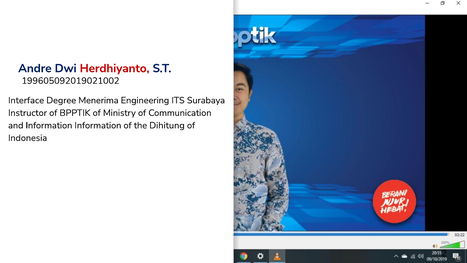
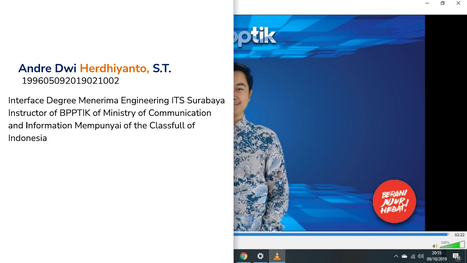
Herdhiyanto colour: red -> orange
Information Information: Information -> Mempunyai
Dihitung: Dihitung -> Classfull
